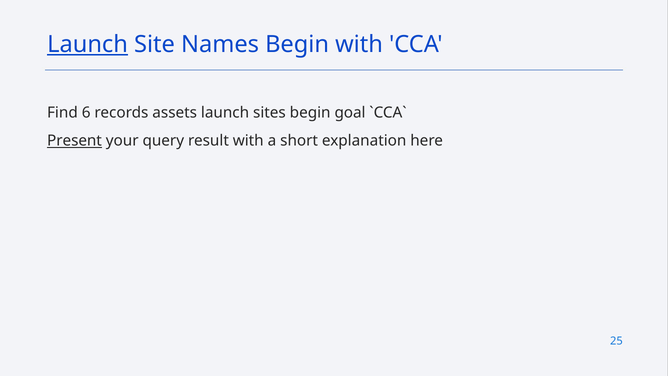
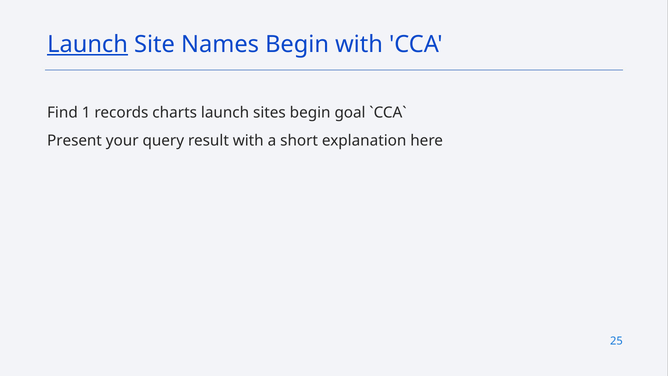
6: 6 -> 1
assets: assets -> charts
Present underline: present -> none
